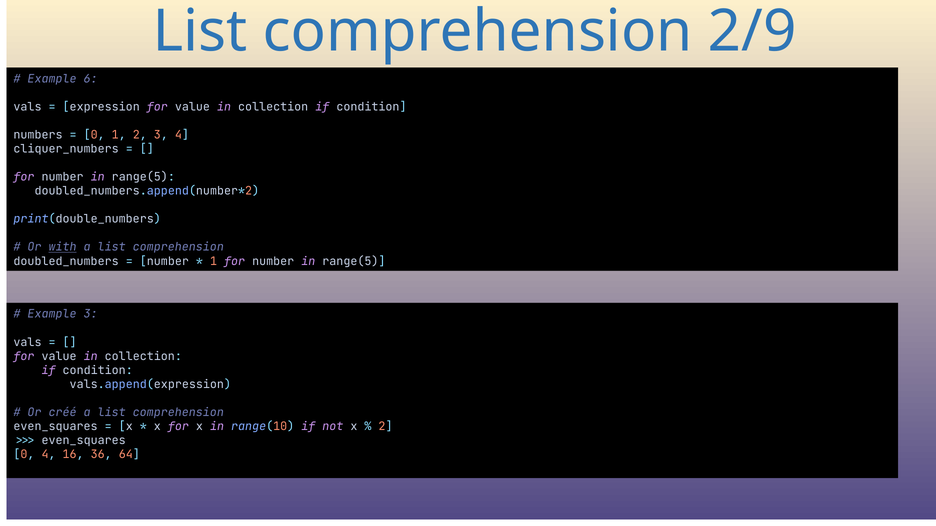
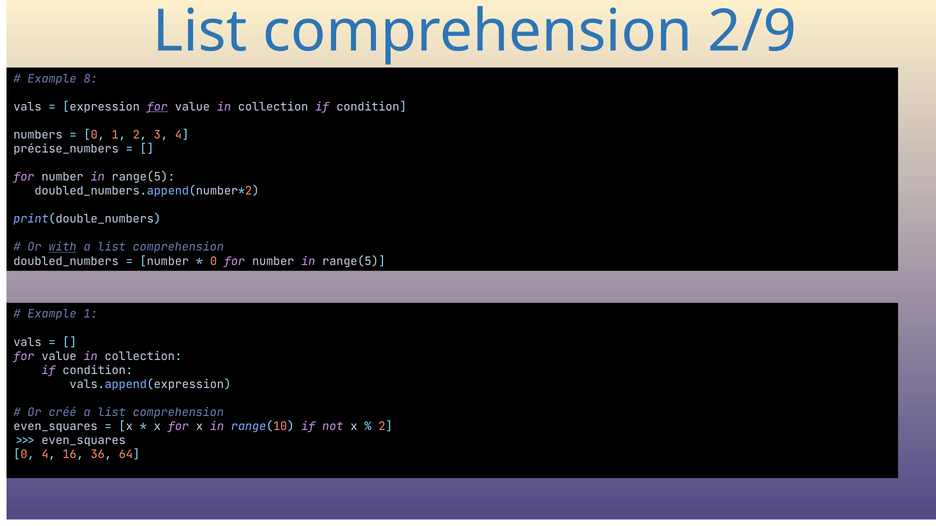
6: 6 -> 8
for at (157, 107) underline: none -> present
cliquer_numbers: cliquer_numbers -> précise_numbers
1 at (214, 261): 1 -> 0
Example 3: 3 -> 1
